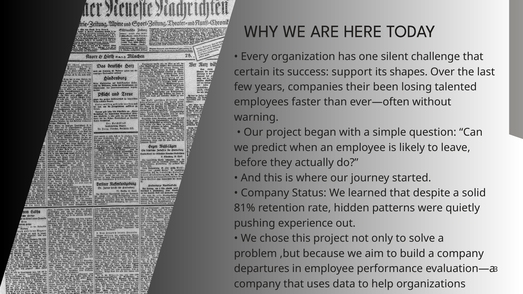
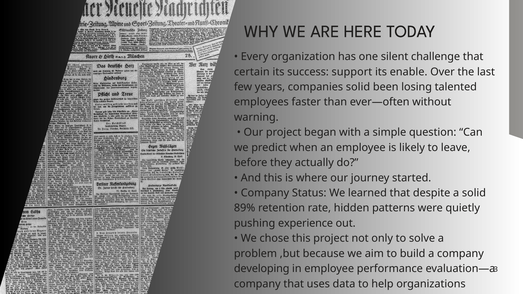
shapes: shapes -> enable
companies their: their -> solid
81%: 81% -> 89%
departures: departures -> developing
